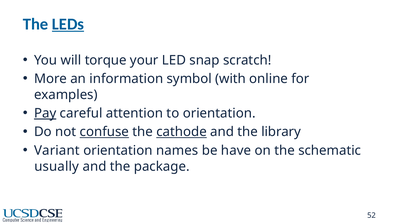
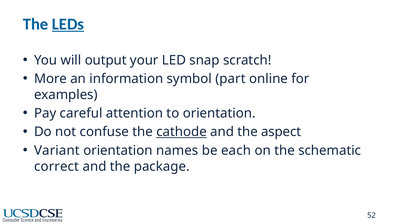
torque: torque -> output
with: with -> part
Pay underline: present -> none
confuse underline: present -> none
library: library -> aspect
have: have -> each
usually: usually -> correct
